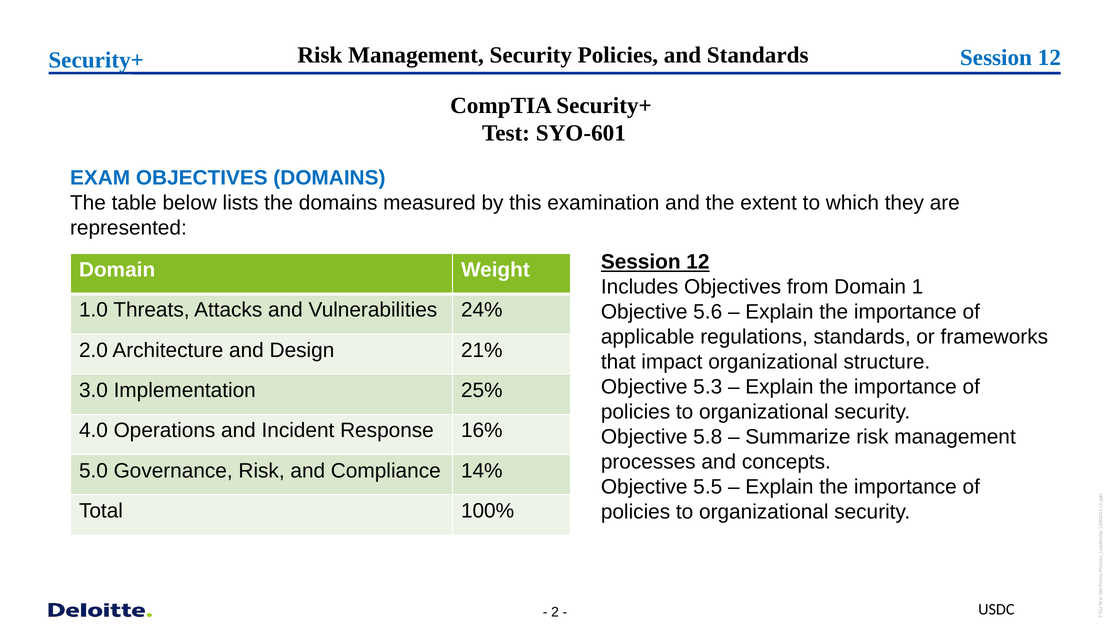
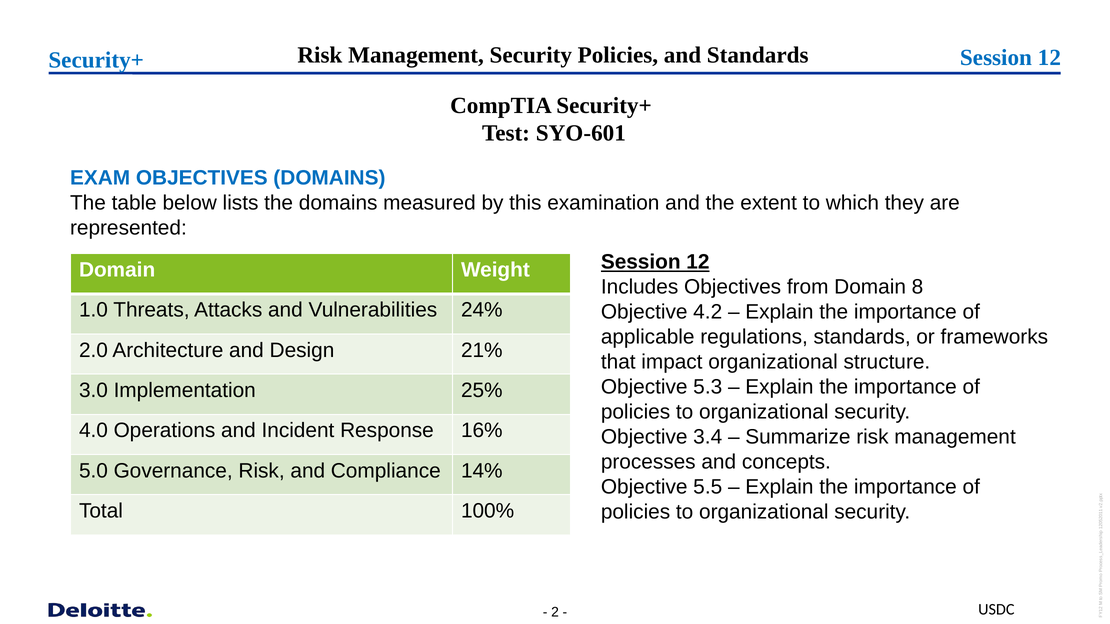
Domain 1: 1 -> 8
5.6: 5.6 -> 4.2
5.8: 5.8 -> 3.4
